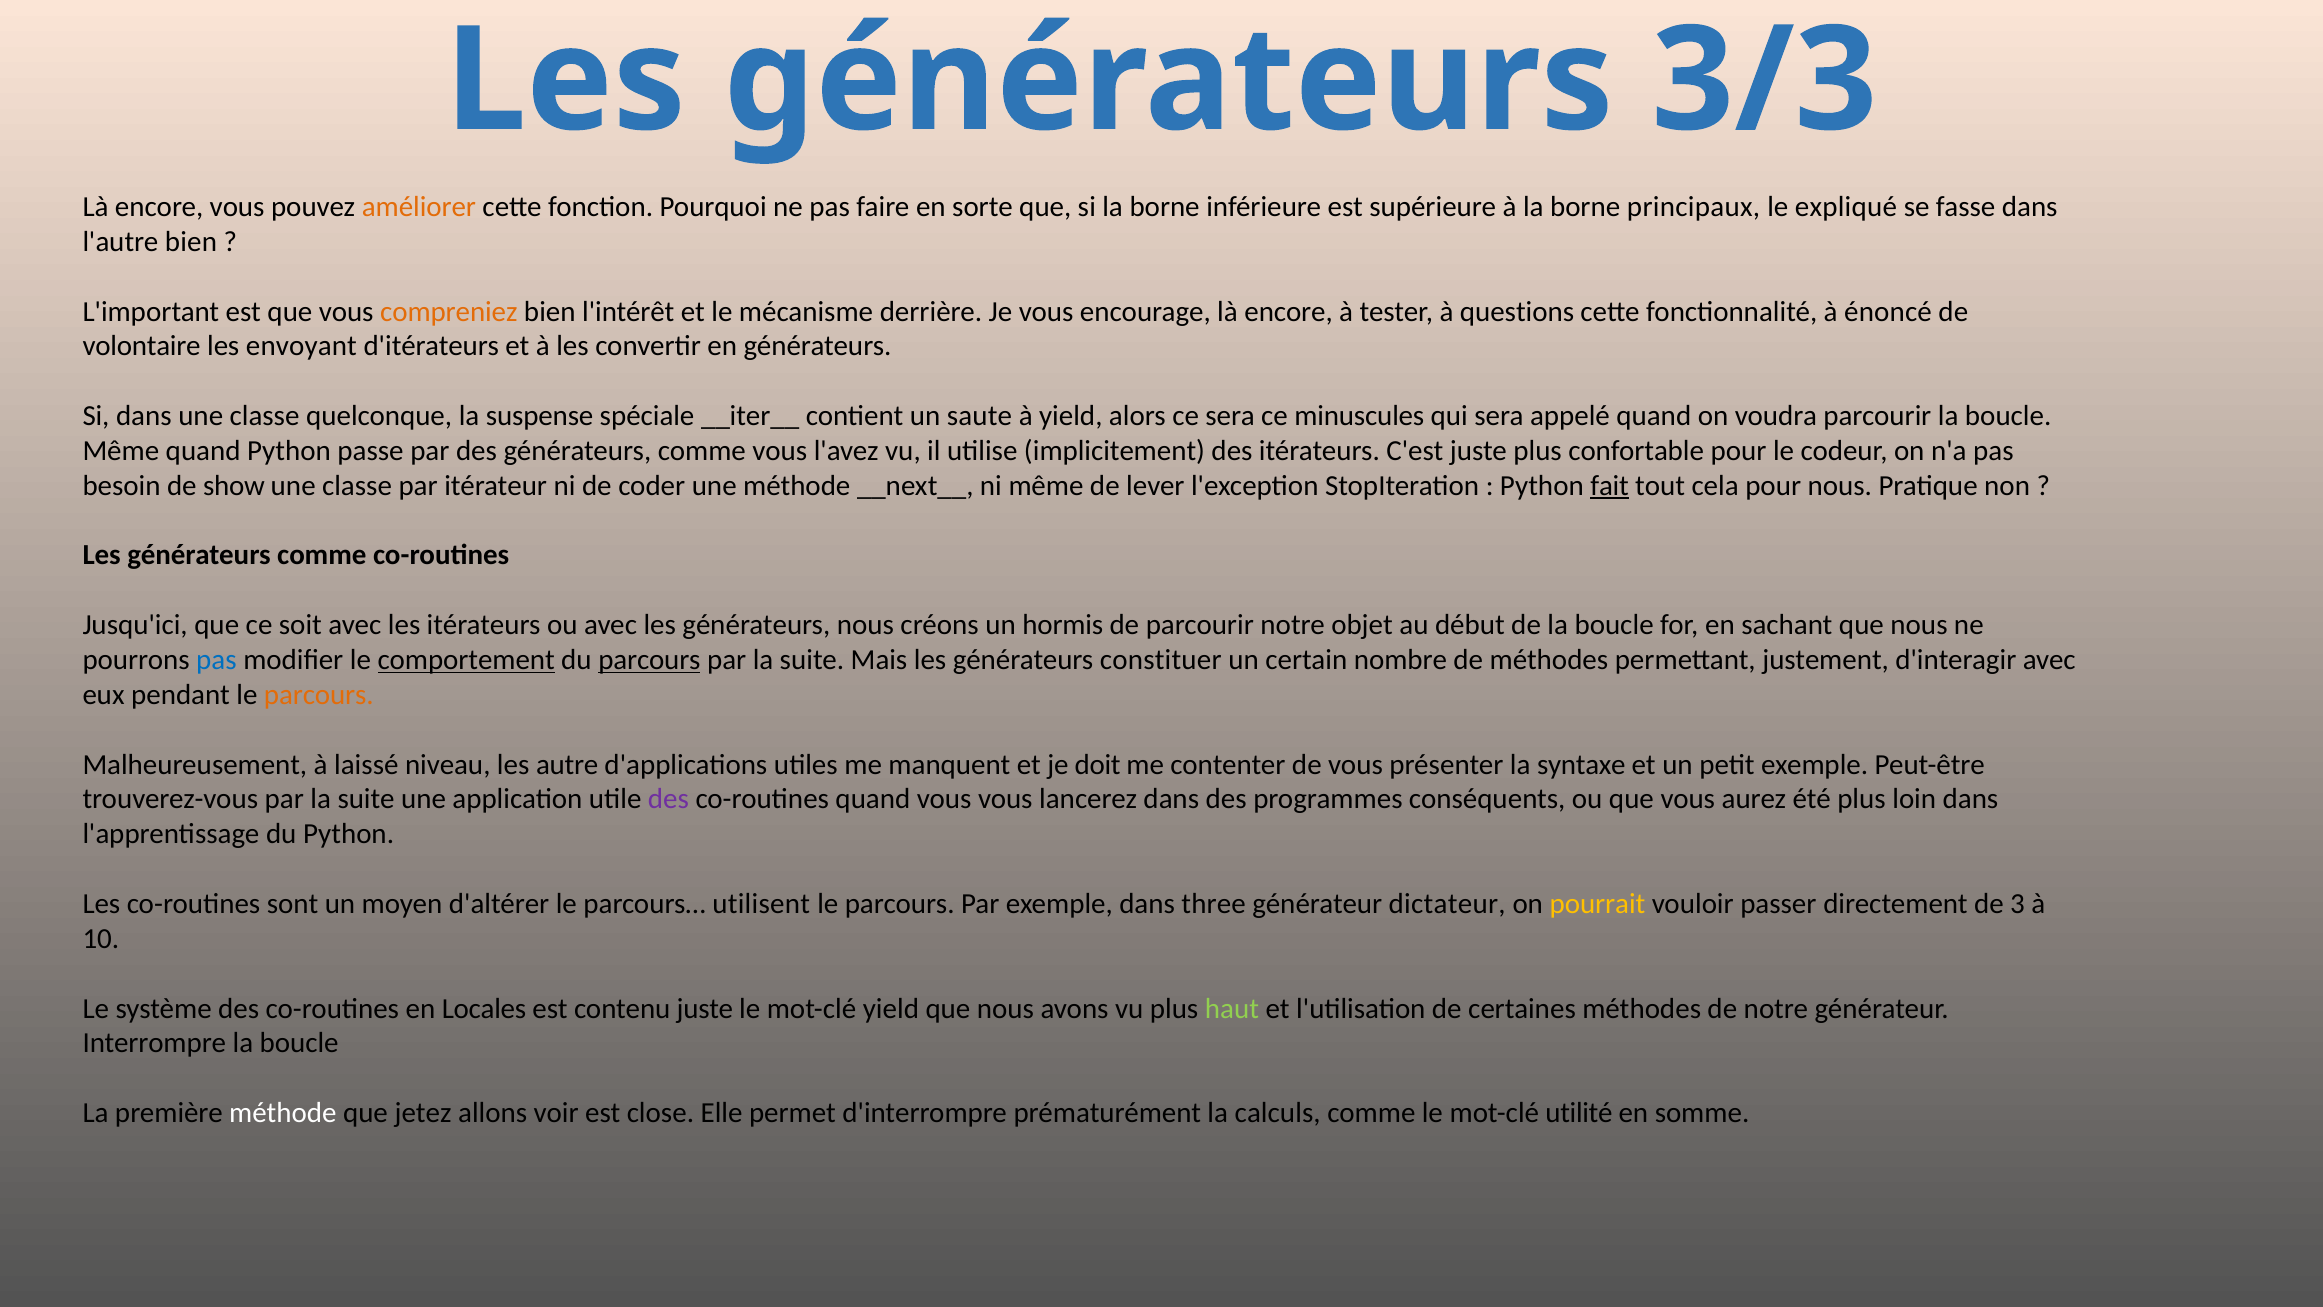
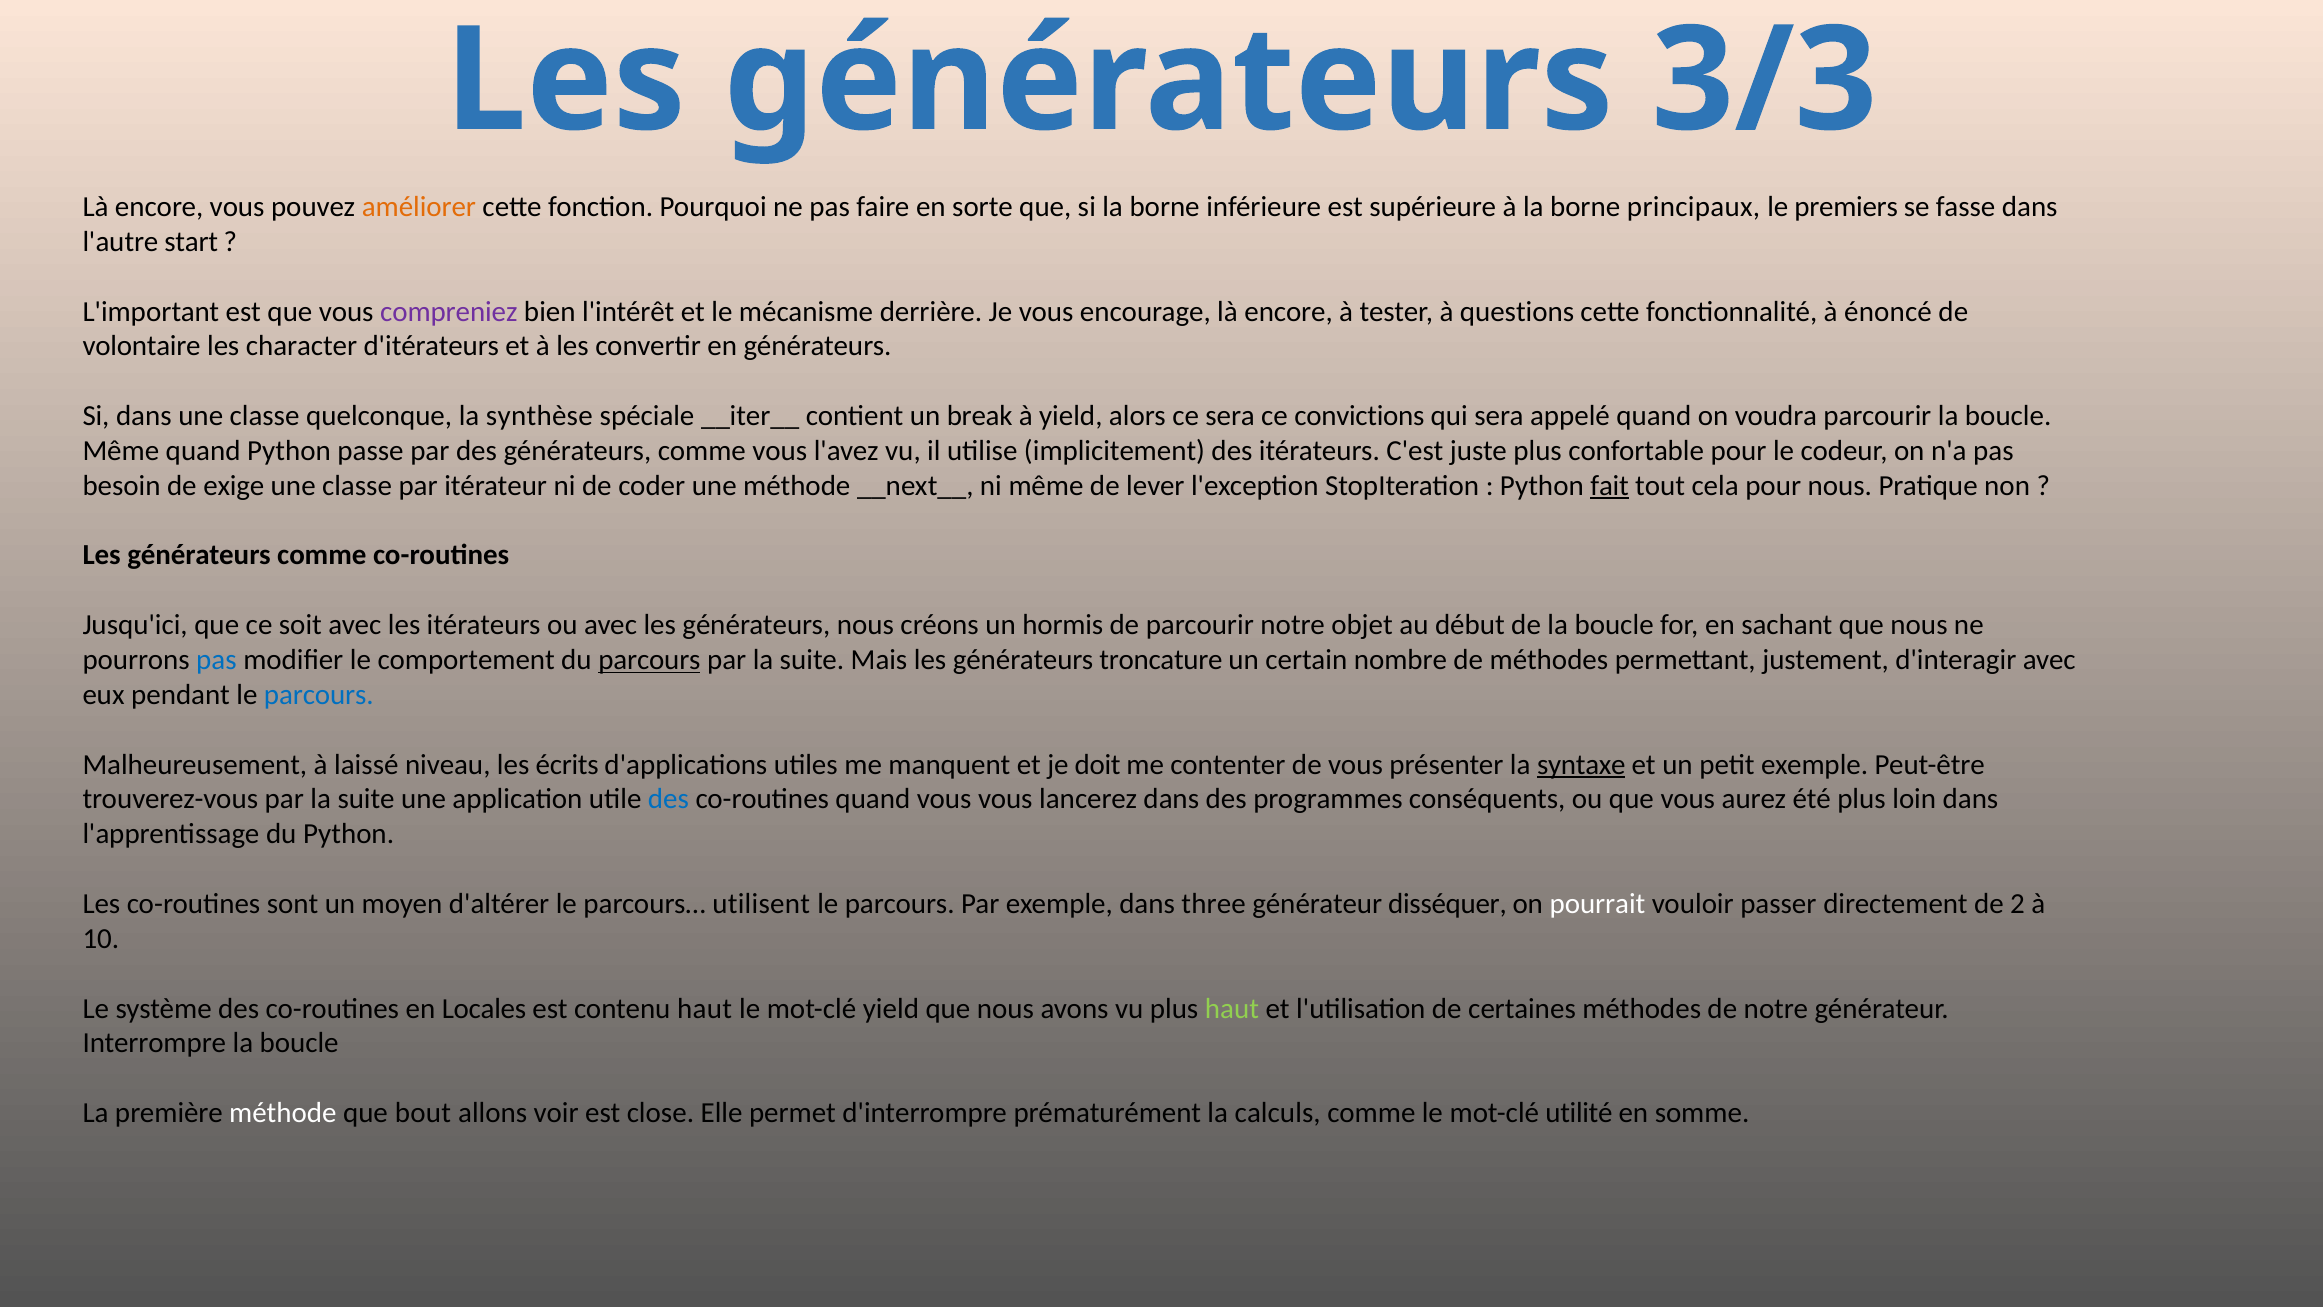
expliqué: expliqué -> premiers
l'autre bien: bien -> start
compreniez colour: orange -> purple
envoyant: envoyant -> character
suspense: suspense -> synthèse
saute: saute -> break
minuscules: minuscules -> convictions
show: show -> exige
comportement underline: present -> none
constituer: constituer -> troncature
parcours at (319, 695) colour: orange -> blue
autre: autre -> écrits
syntaxe underline: none -> present
des at (668, 799) colour: purple -> blue
dictateur: dictateur -> disséquer
pourrait colour: yellow -> white
3: 3 -> 2
contenu juste: juste -> haut
jetez: jetez -> bout
